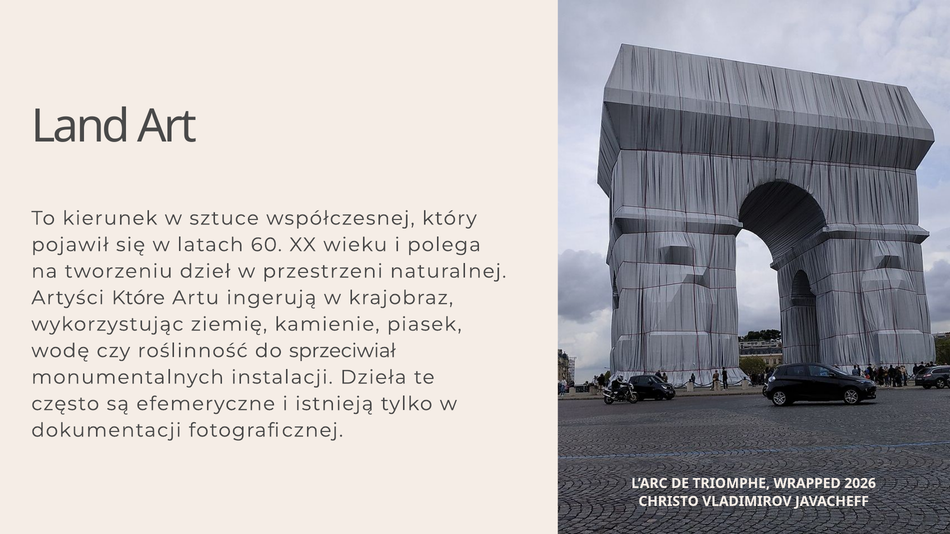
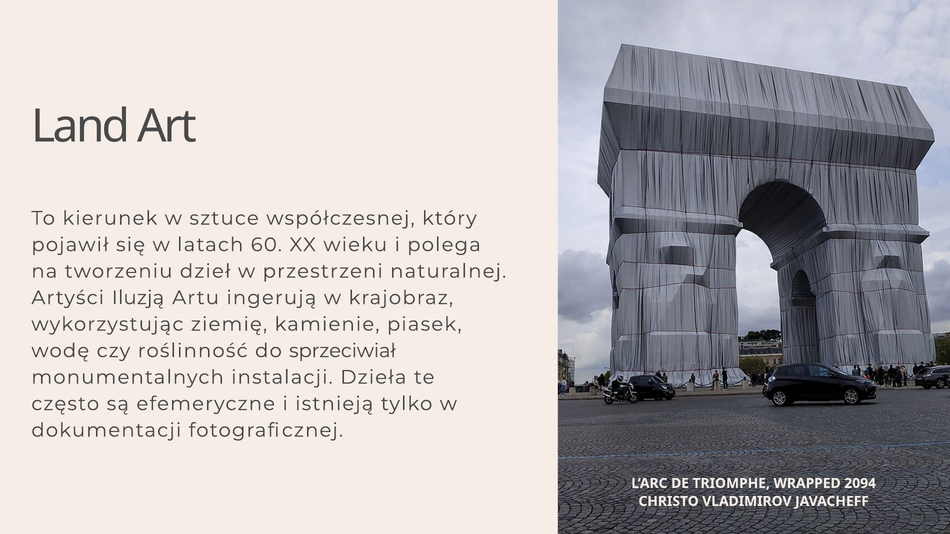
Które: Które -> Iluzją
2026: 2026 -> 2094
